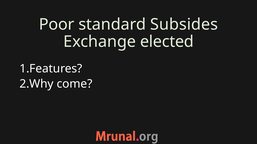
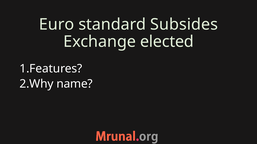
Poor: Poor -> Euro
come: come -> name
